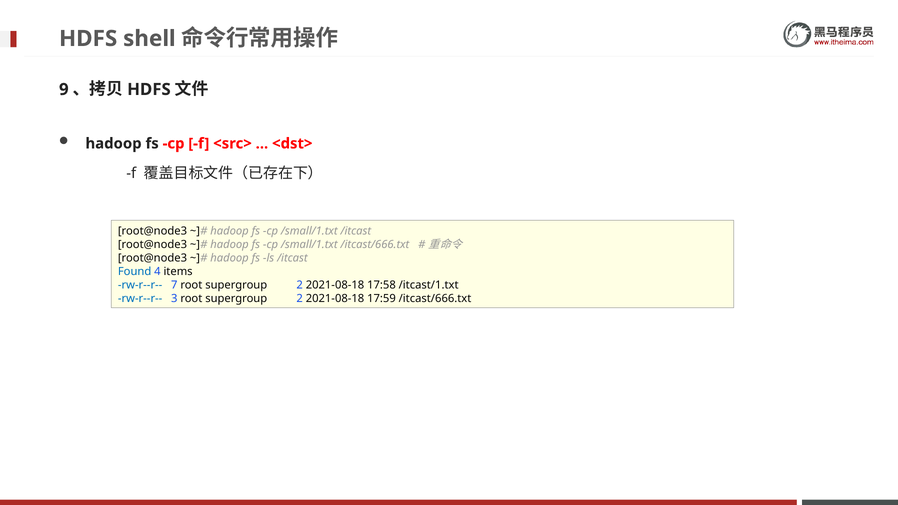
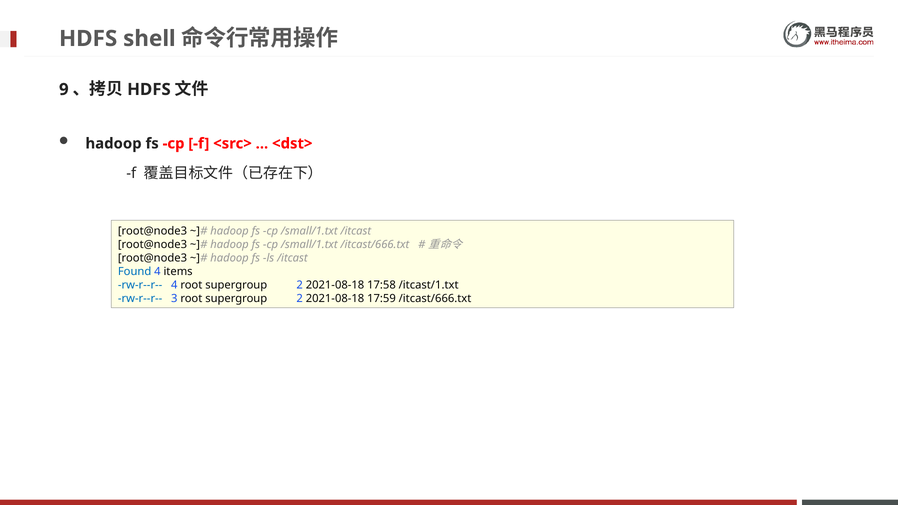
rw-r--r-- 7: 7 -> 4
